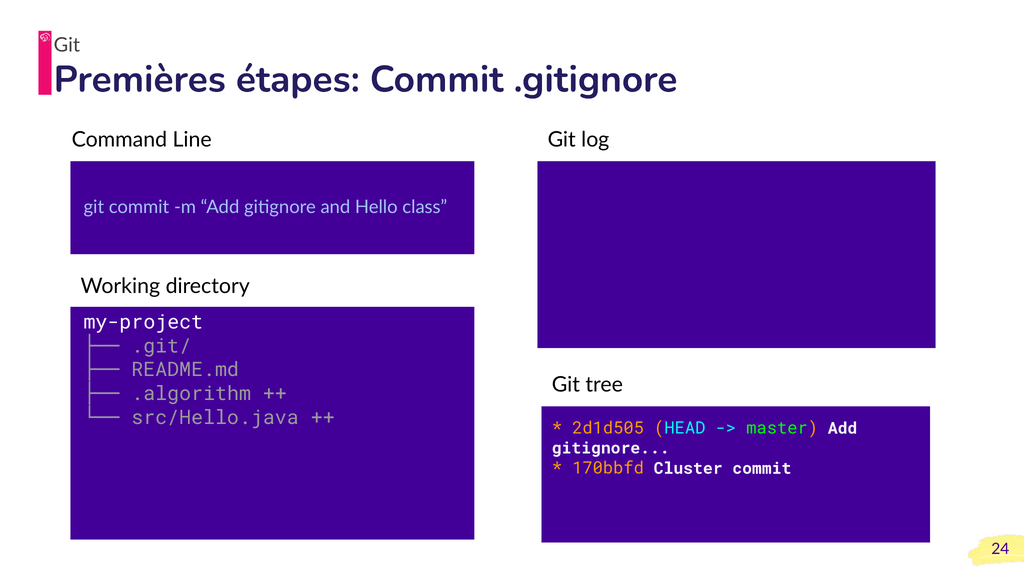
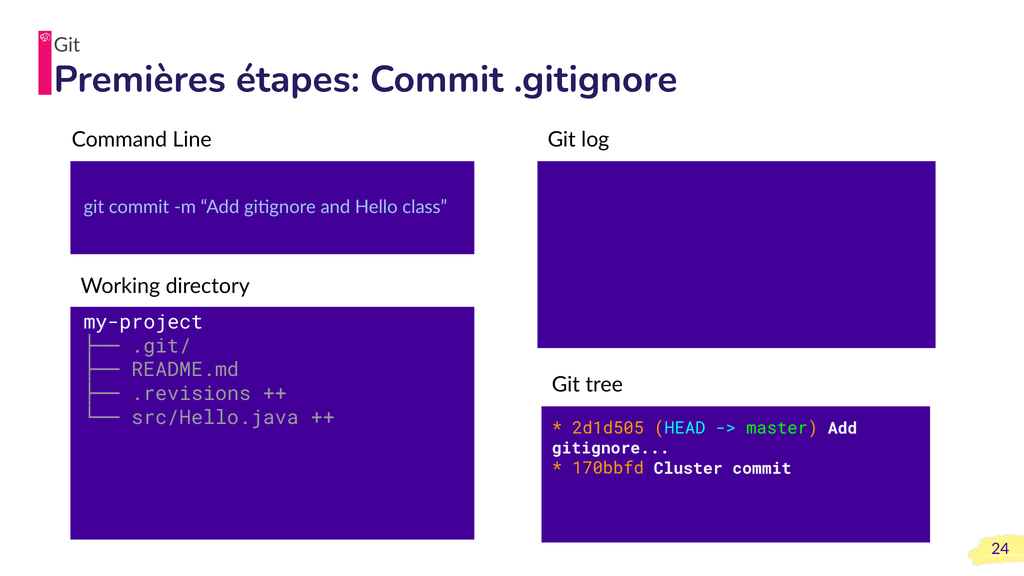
.algorithm: .algorithm -> .revisions
